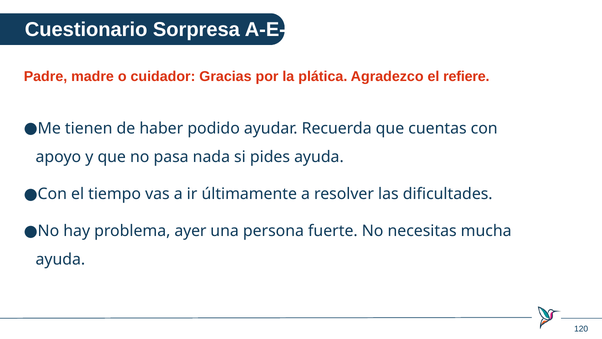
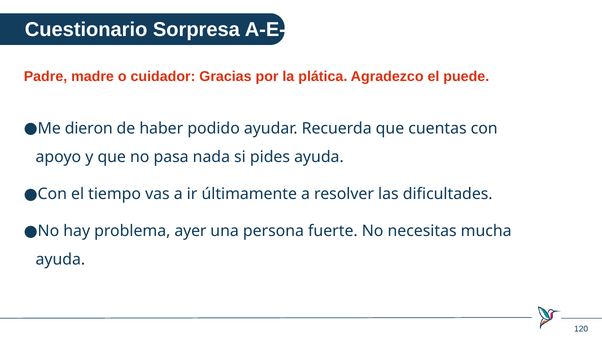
refiere: refiere -> puede
tienen: tienen -> dieron
